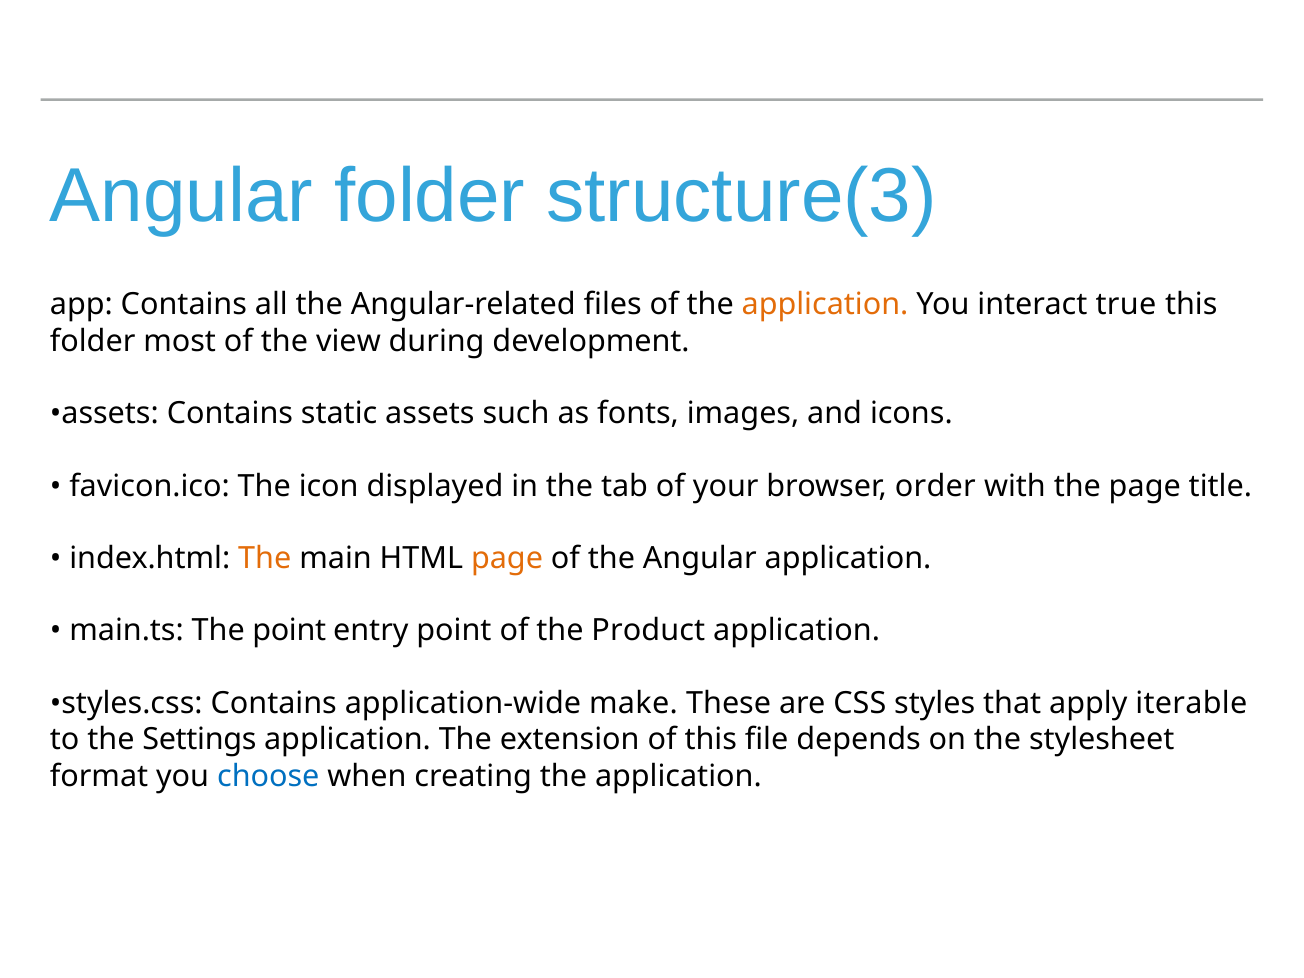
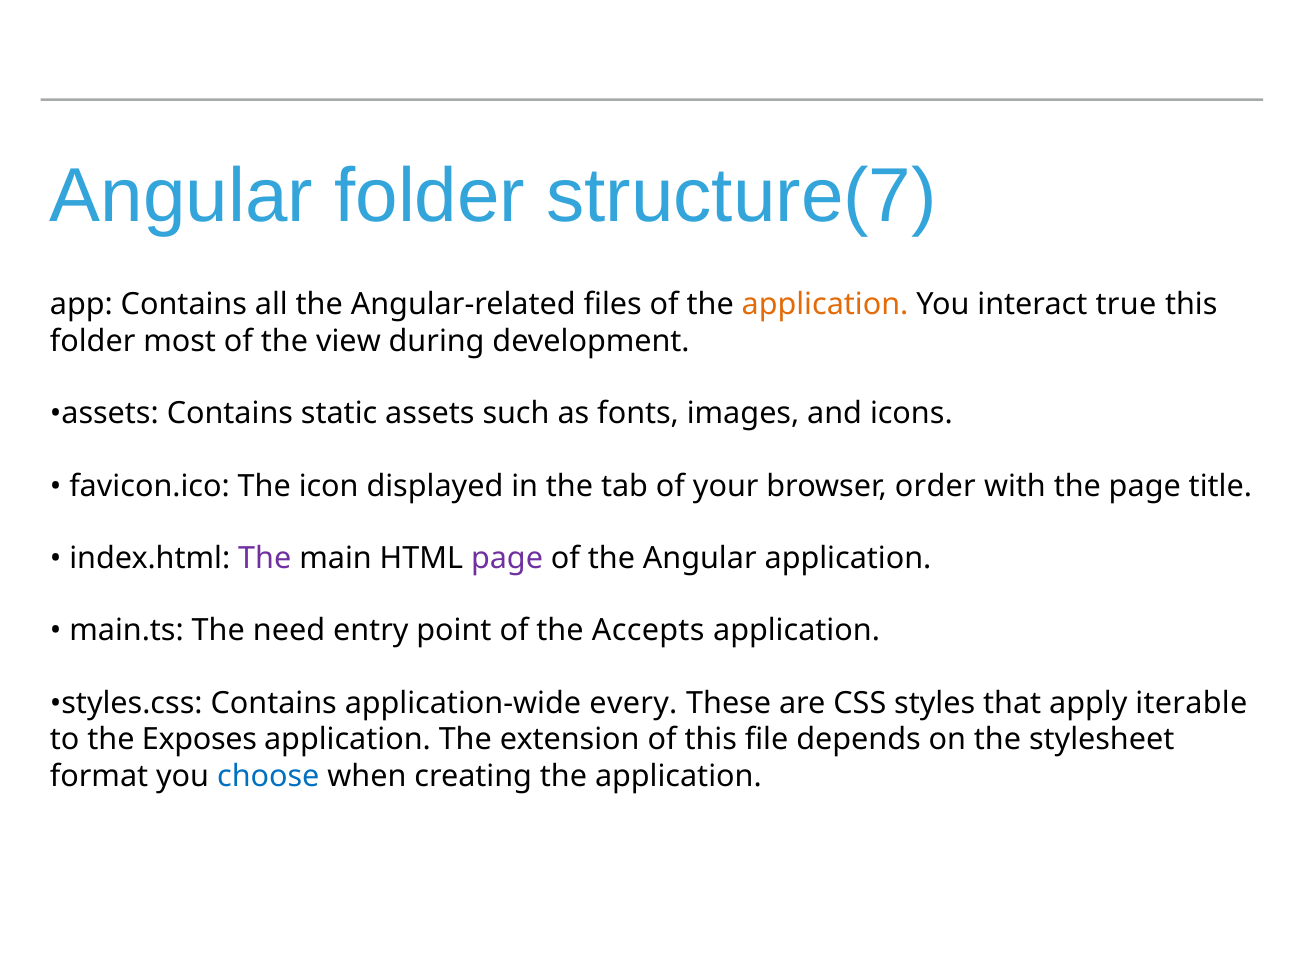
structure(3: structure(3 -> structure(7
The at (265, 558) colour: orange -> purple
page at (507, 558) colour: orange -> purple
The point: point -> need
Product: Product -> Accepts
make: make -> every
Settings: Settings -> Exposes
